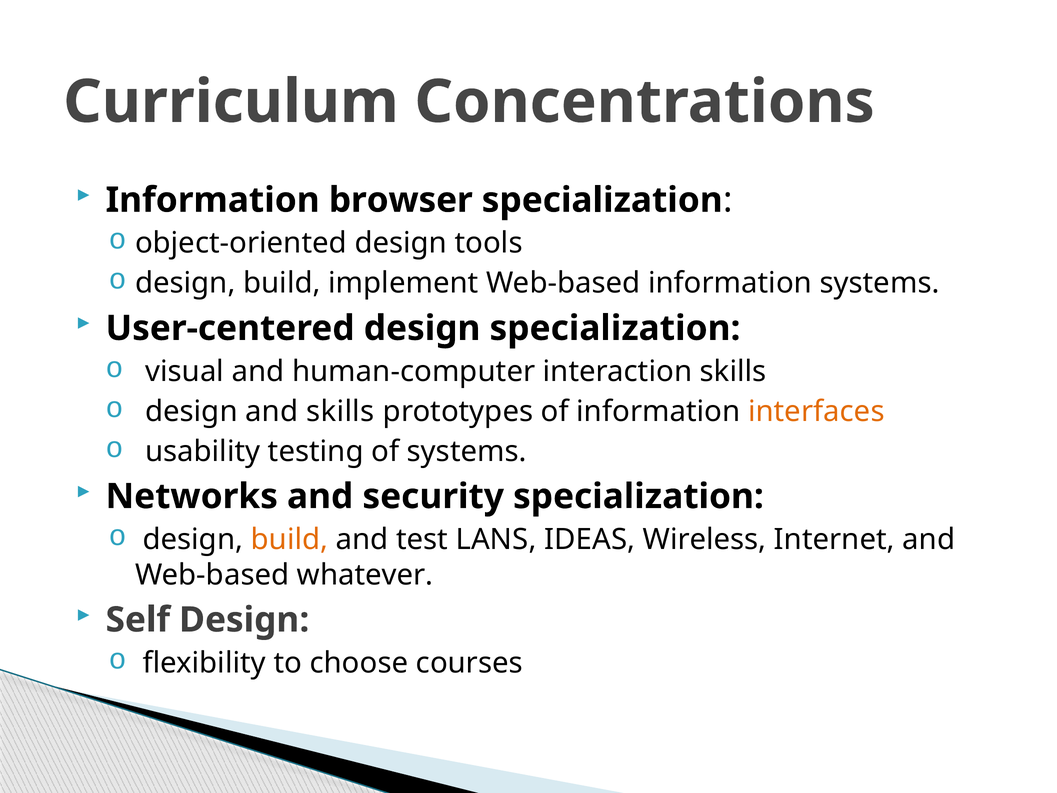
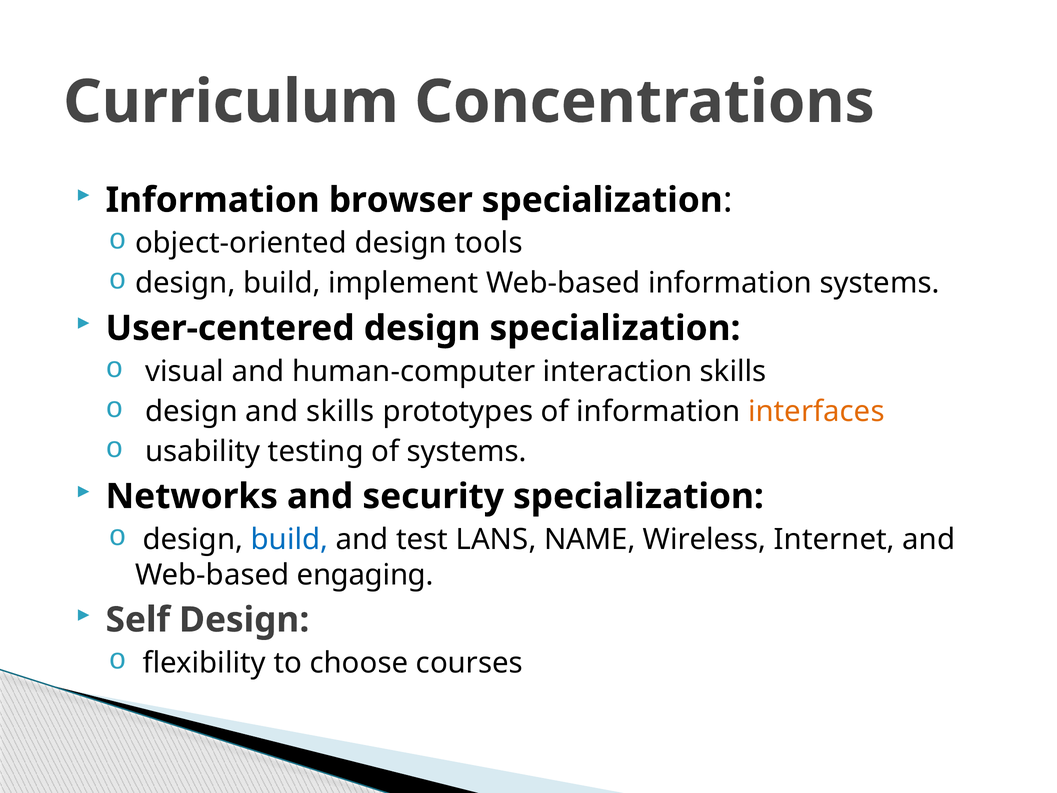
build at (289, 539) colour: orange -> blue
IDEAS: IDEAS -> NAME
whatever: whatever -> engaging
